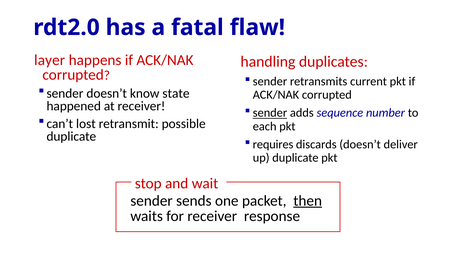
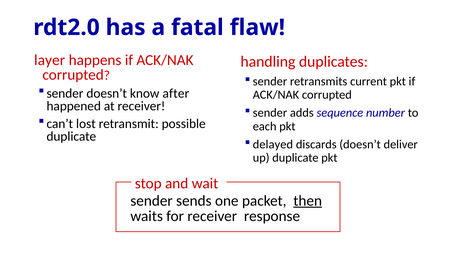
state: state -> after
sender at (270, 113) underline: present -> none
requires: requires -> delayed
